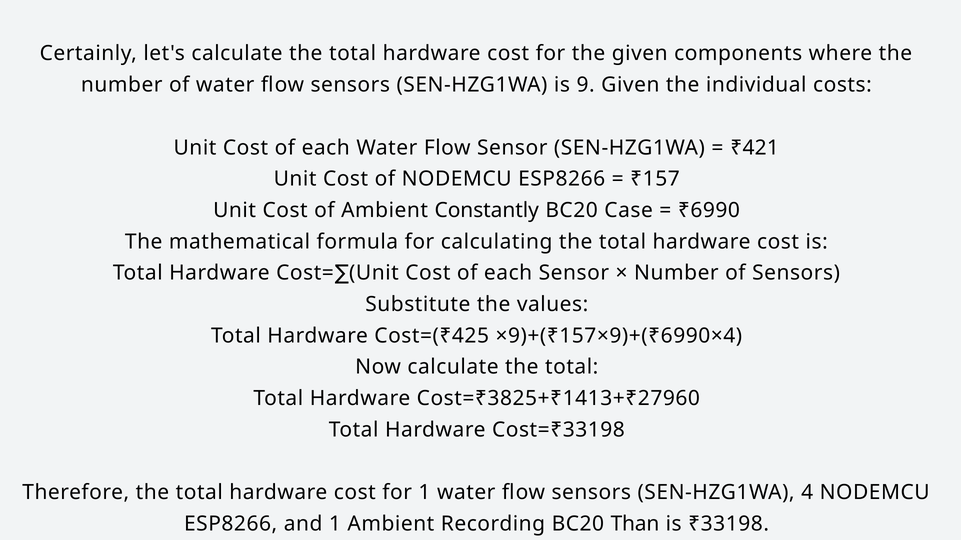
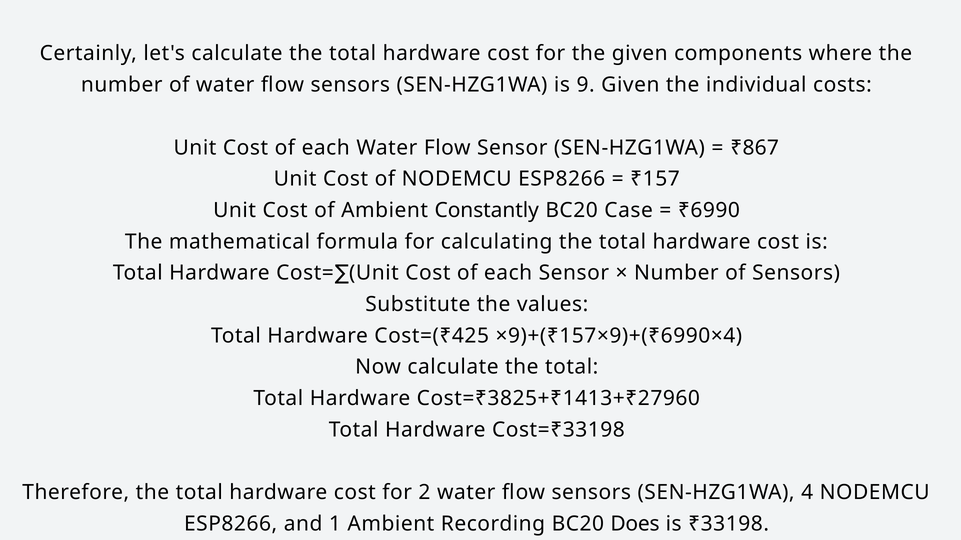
₹421: ₹421 -> ₹867
for 1: 1 -> 2
Than: Than -> Does
